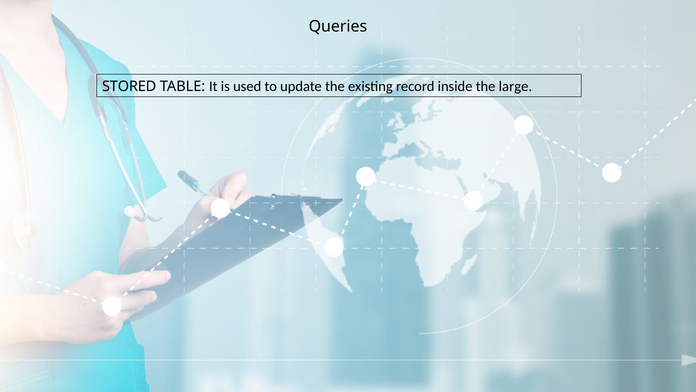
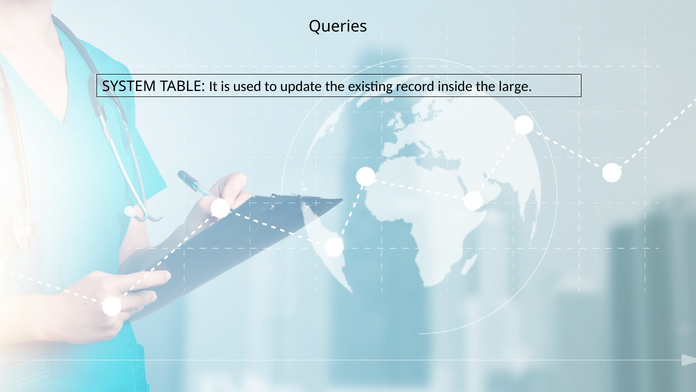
STORED: STORED -> SYSTEM
